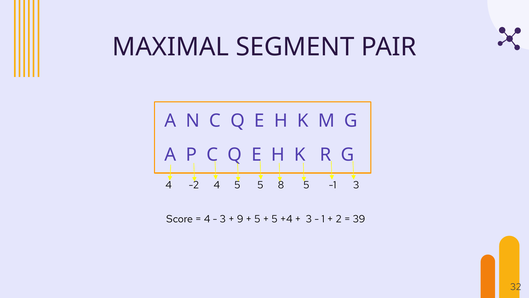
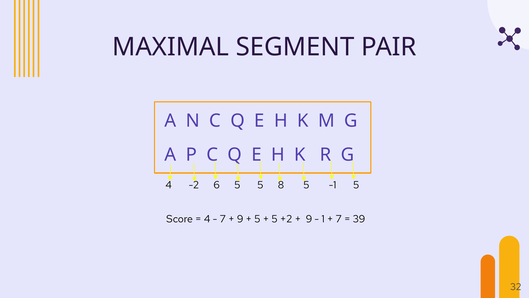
-2 4: 4 -> 6
-1 3: 3 -> 5
3 at (223, 219): 3 -> 7
+4: +4 -> +2
3 at (309, 219): 3 -> 9
2 at (339, 219): 2 -> 7
